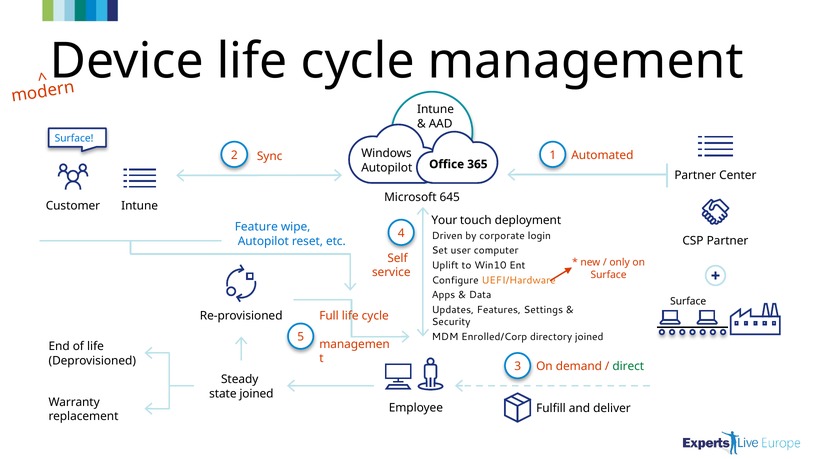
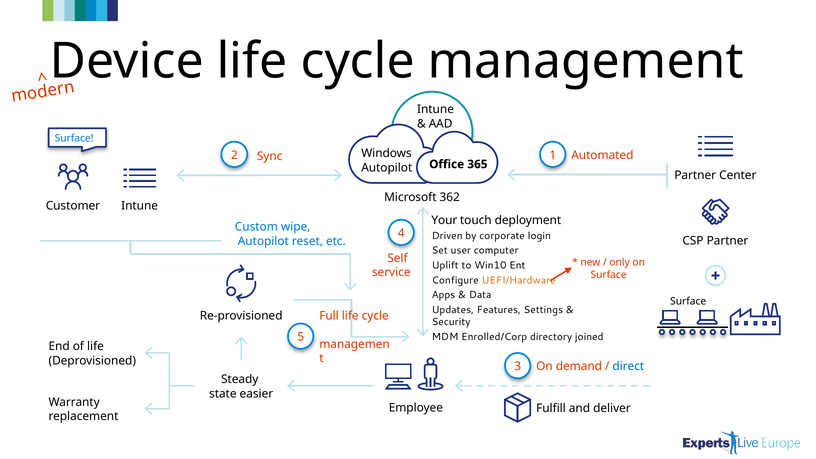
645: 645 -> 362
Feature: Feature -> Custom
direct colour: green -> blue
state joined: joined -> easier
